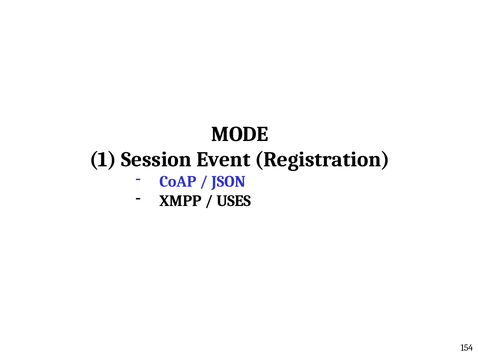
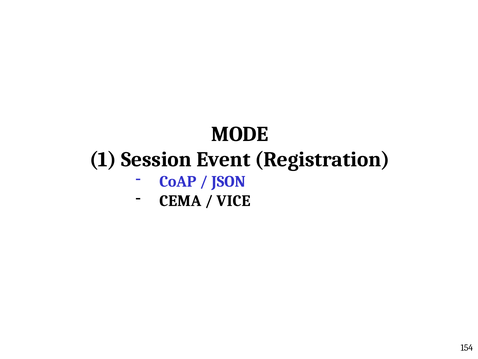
XMPP: XMPP -> CEMA
USES: USES -> VICE
